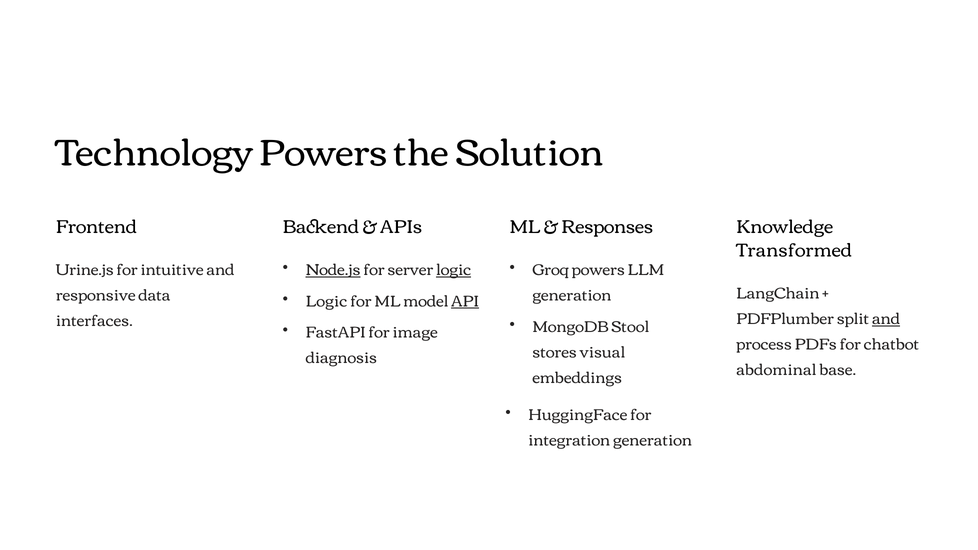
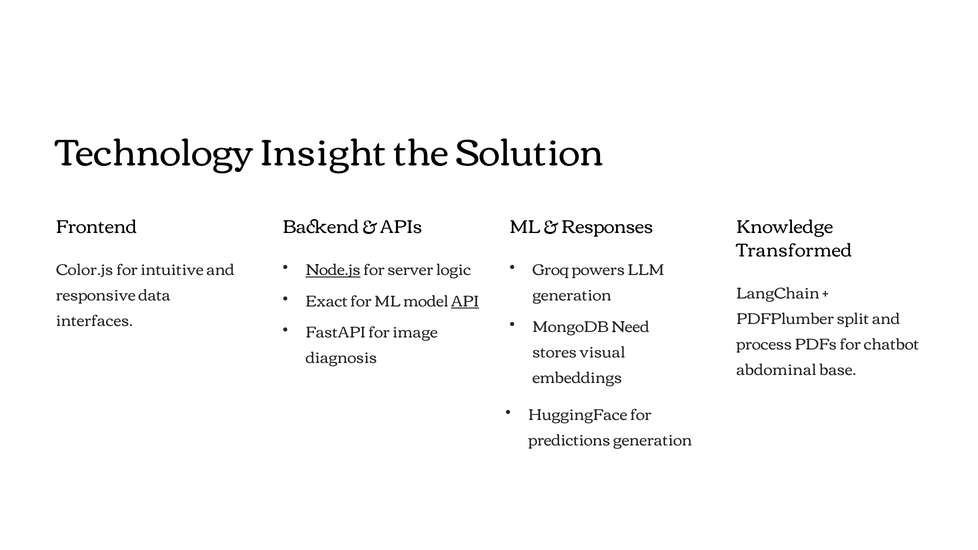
Technology Powers: Powers -> Insight
logic at (454, 270) underline: present -> none
Urine.js: Urine.js -> Color.js
Logic at (327, 301): Logic -> Exact
and at (886, 319) underline: present -> none
Stool: Stool -> Need
integration: integration -> predictions
